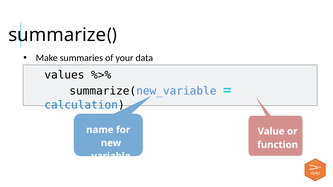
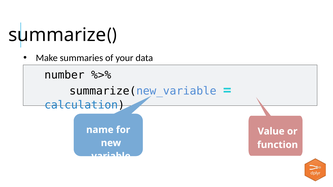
values: values -> number
